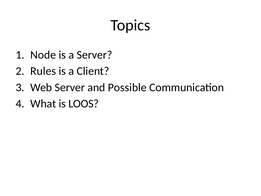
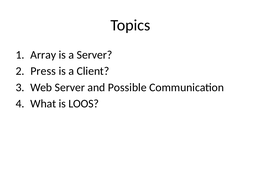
Node: Node -> Array
Rules: Rules -> Press
